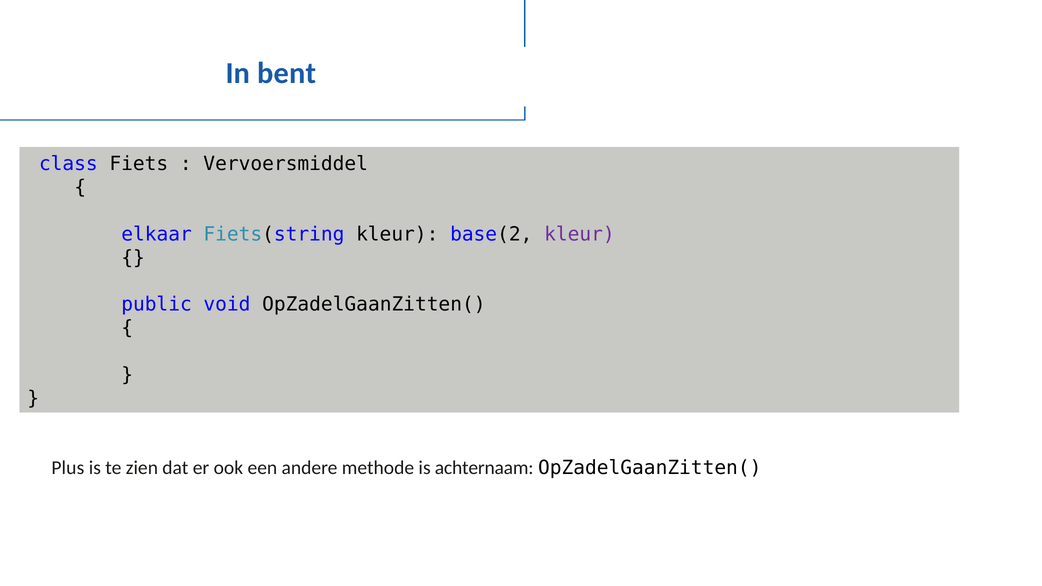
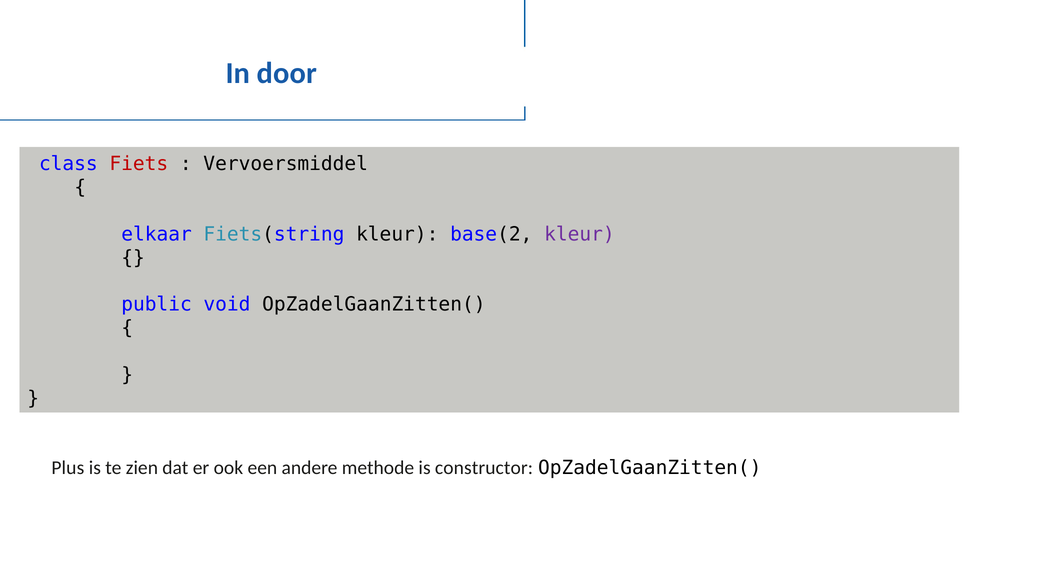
bent: bent -> door
Fiets colour: black -> red
achternaam: achternaam -> constructor
